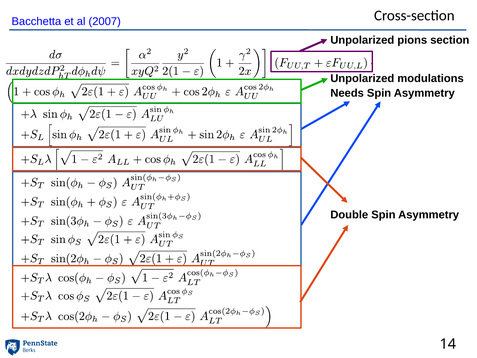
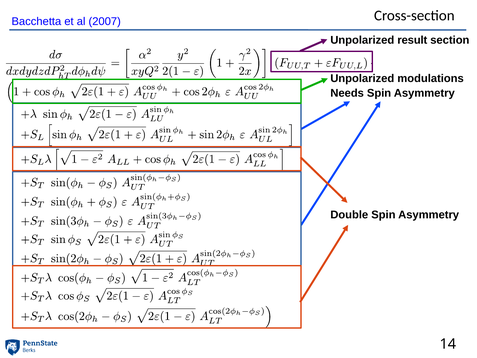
pions: pions -> result
